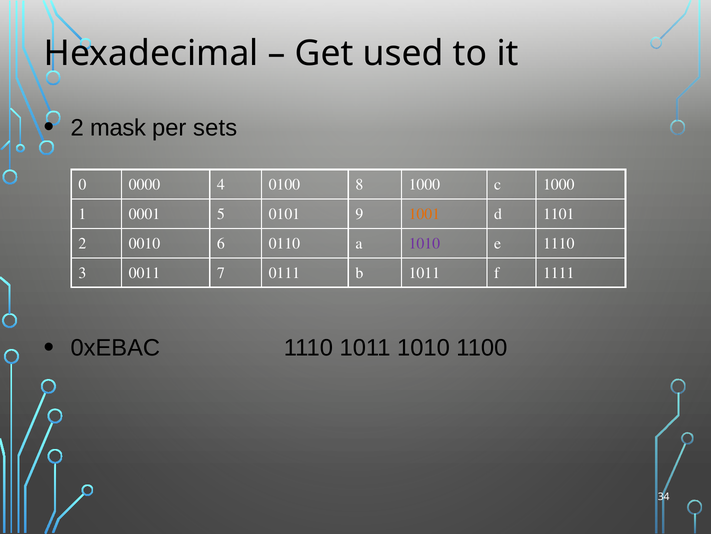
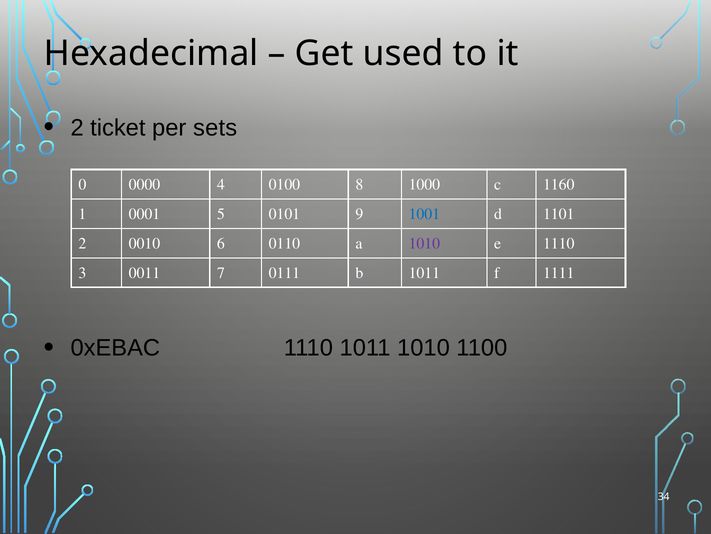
mask: mask -> ticket
c 1000: 1000 -> 1160
1001 colour: orange -> blue
